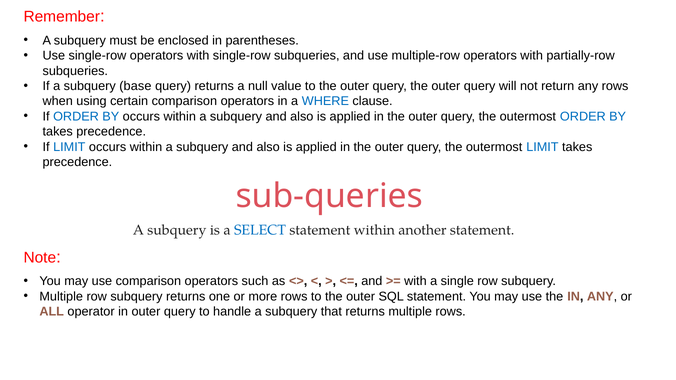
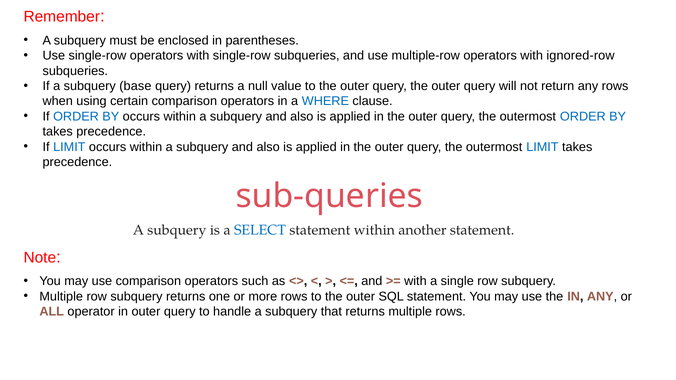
partially-row: partially-row -> ignored-row
